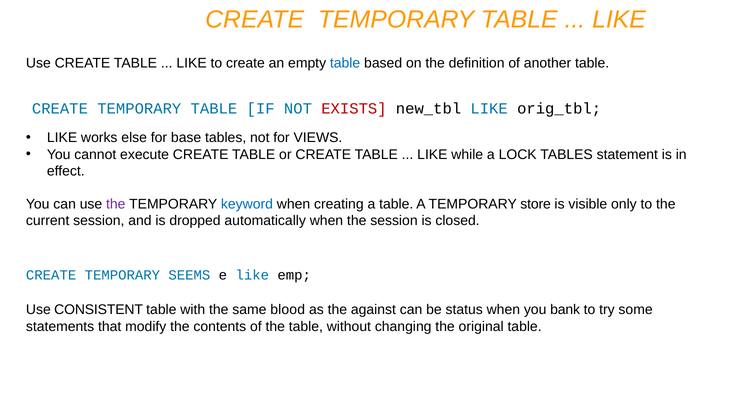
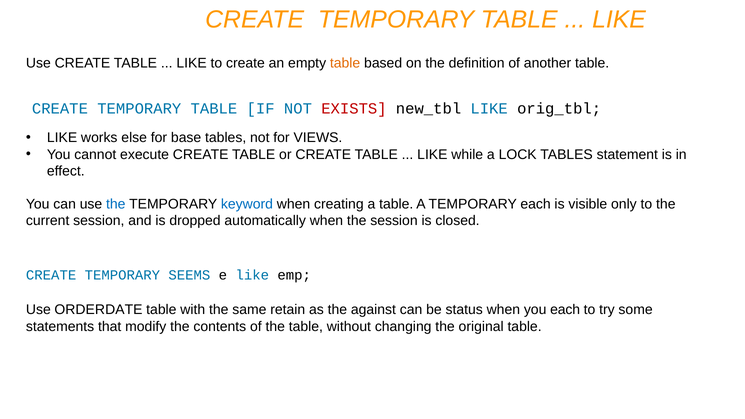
table at (345, 63) colour: blue -> orange
the at (116, 204) colour: purple -> blue
TEMPORARY store: store -> each
CONSISTENT: CONSISTENT -> ORDERDATE
blood: blood -> retain
you bank: bank -> each
